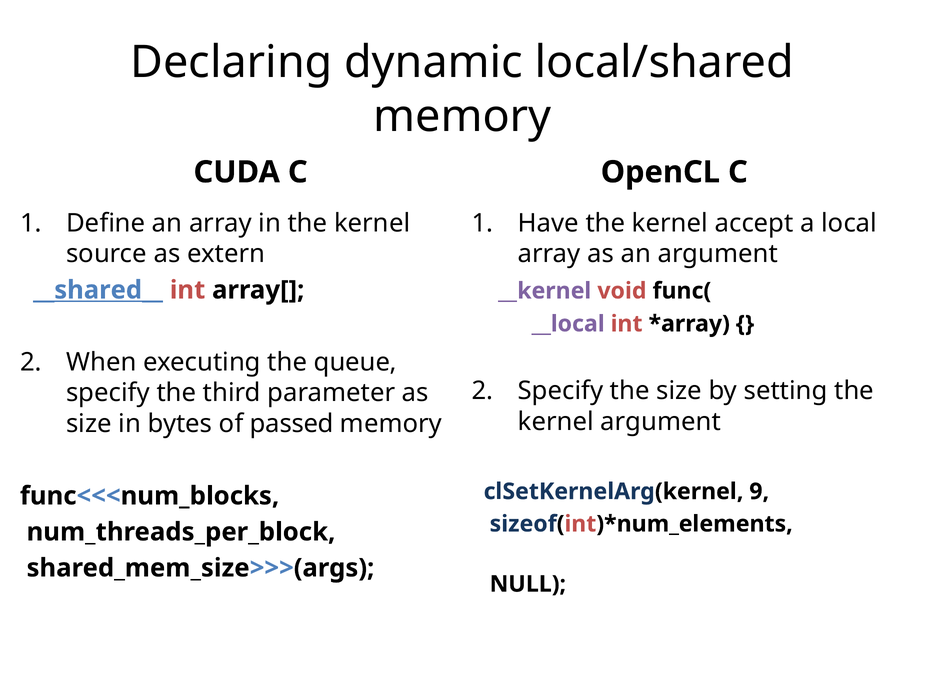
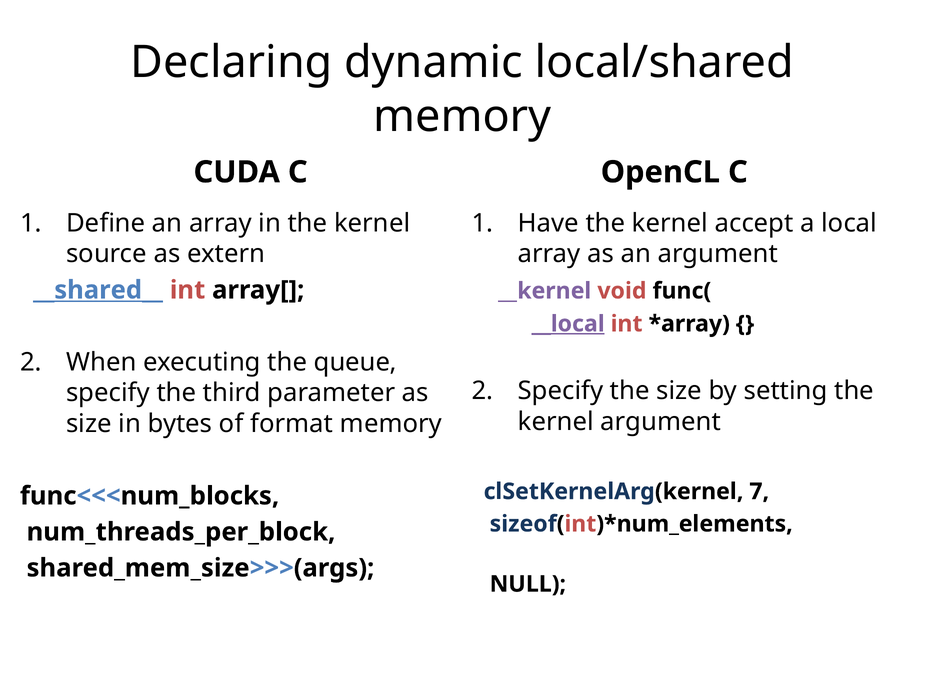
__local underline: none -> present
passed: passed -> format
9: 9 -> 7
